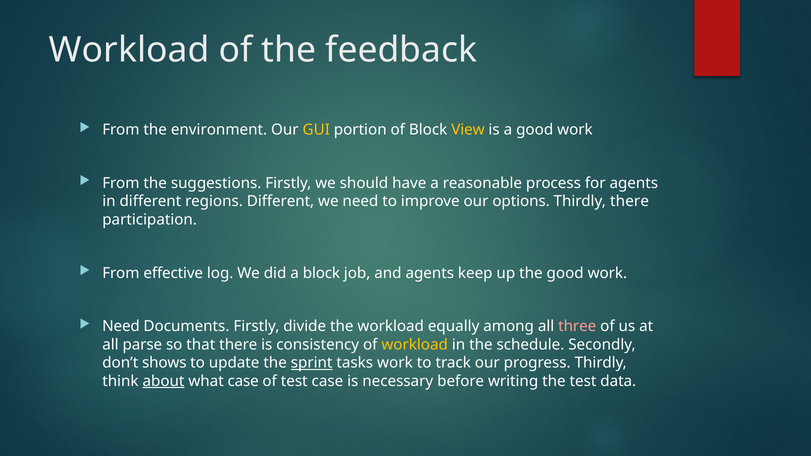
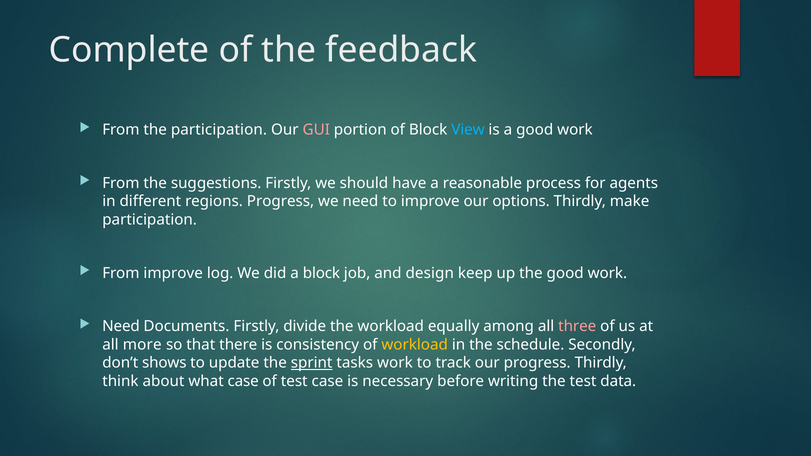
Workload at (129, 50): Workload -> Complete
the environment: environment -> participation
GUI colour: yellow -> pink
View colour: yellow -> light blue
regions Different: Different -> Progress
Thirdly there: there -> make
From effective: effective -> improve
and agents: agents -> design
parse: parse -> more
about underline: present -> none
